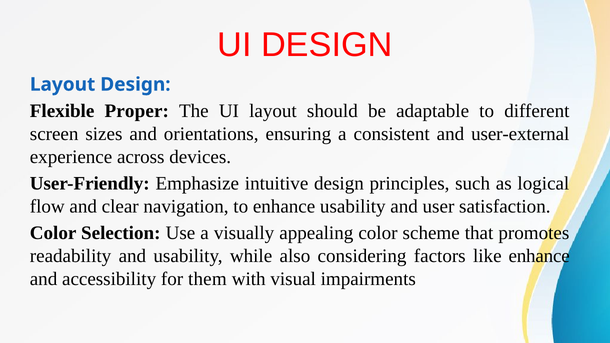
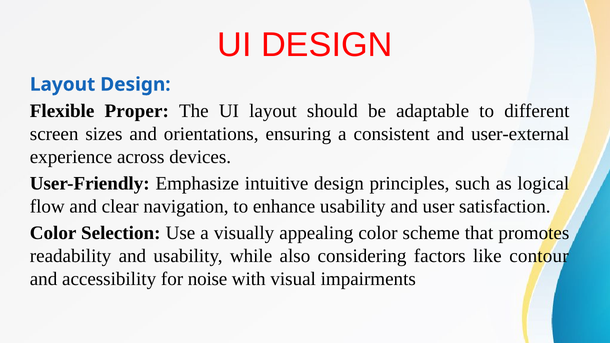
like enhance: enhance -> contour
them: them -> noise
